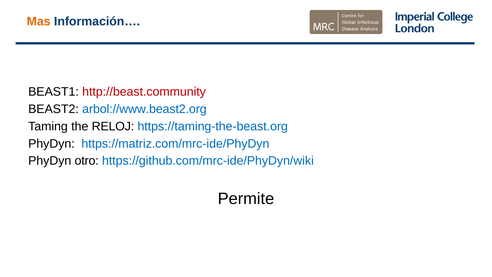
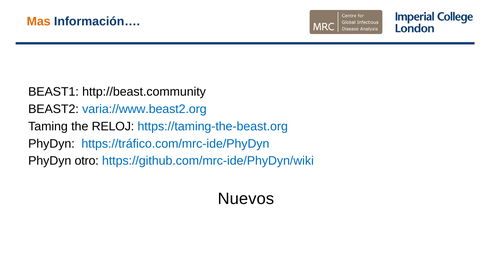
http://beast.community colour: red -> black
arbol://www.beast2.org: arbol://www.beast2.org -> varia://www.beast2.org
https://matriz.com/mrc-ide/PhyDyn: https://matriz.com/mrc-ide/PhyDyn -> https://tráfico.com/mrc-ide/PhyDyn
Permite: Permite -> Nuevos
